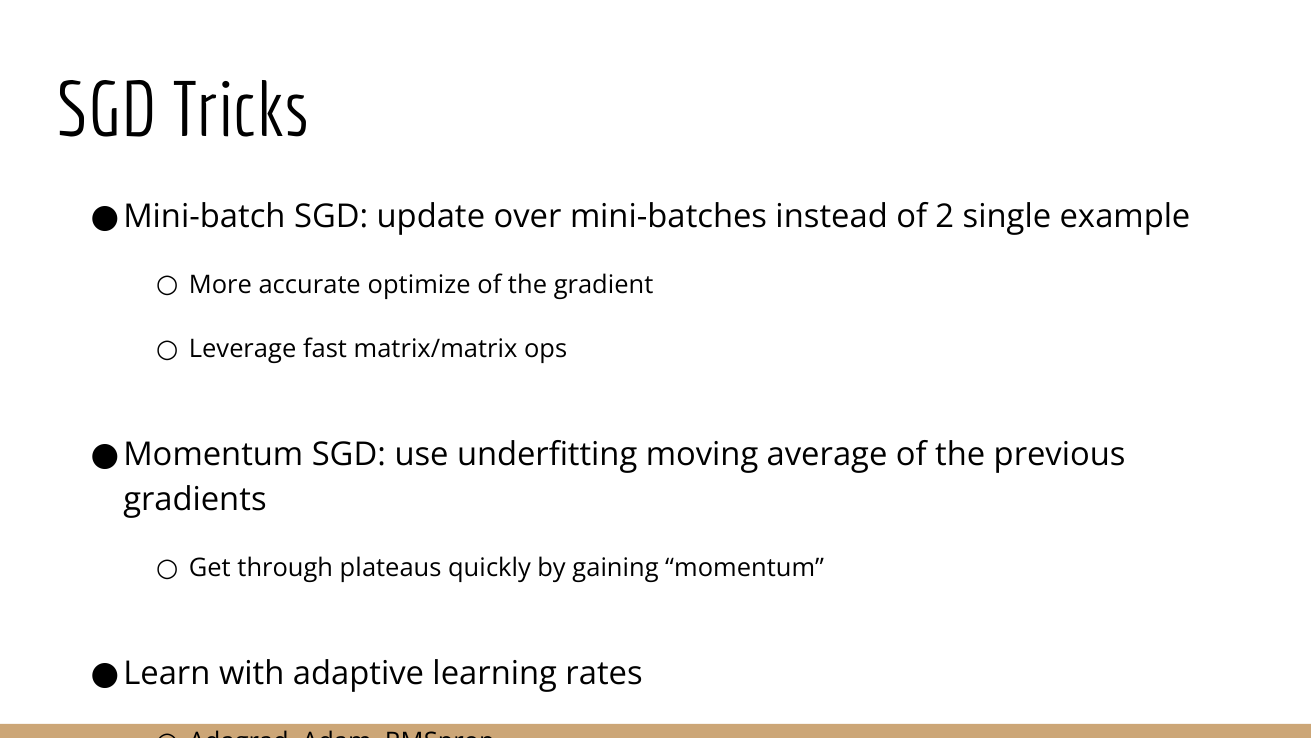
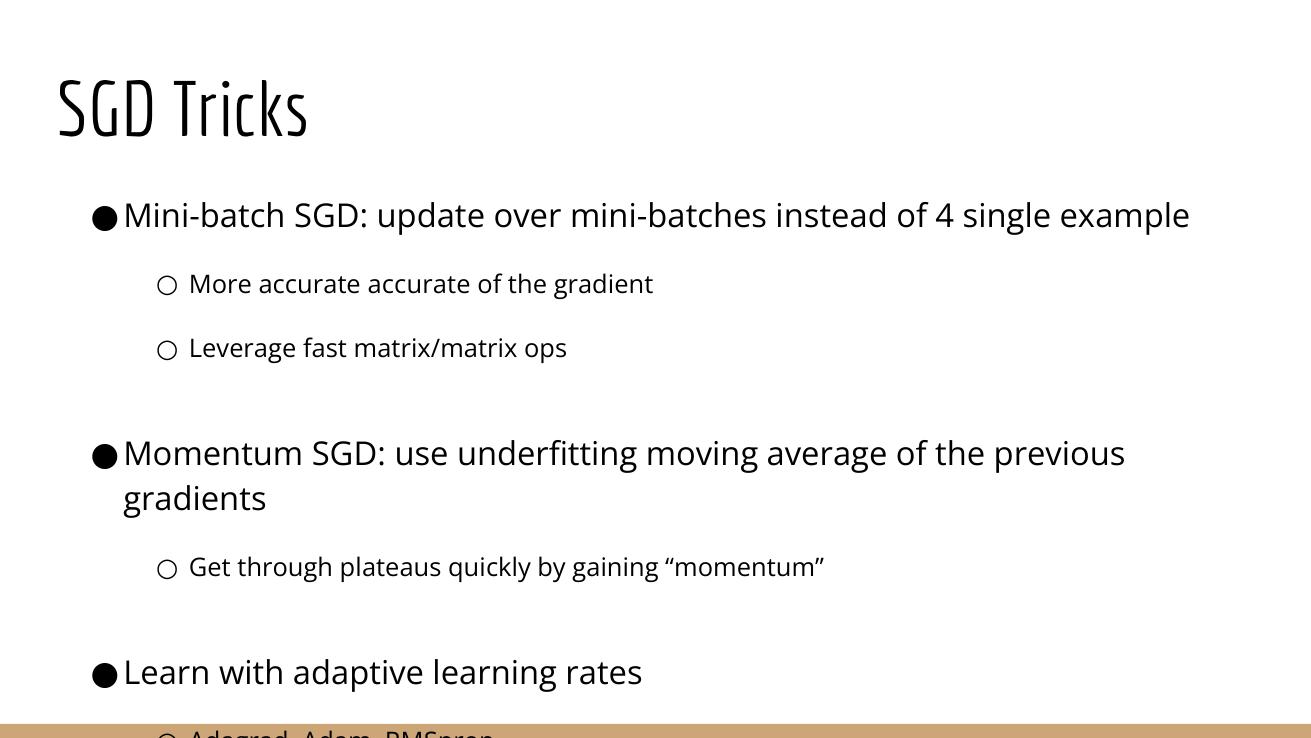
2: 2 -> 4
accurate optimize: optimize -> accurate
